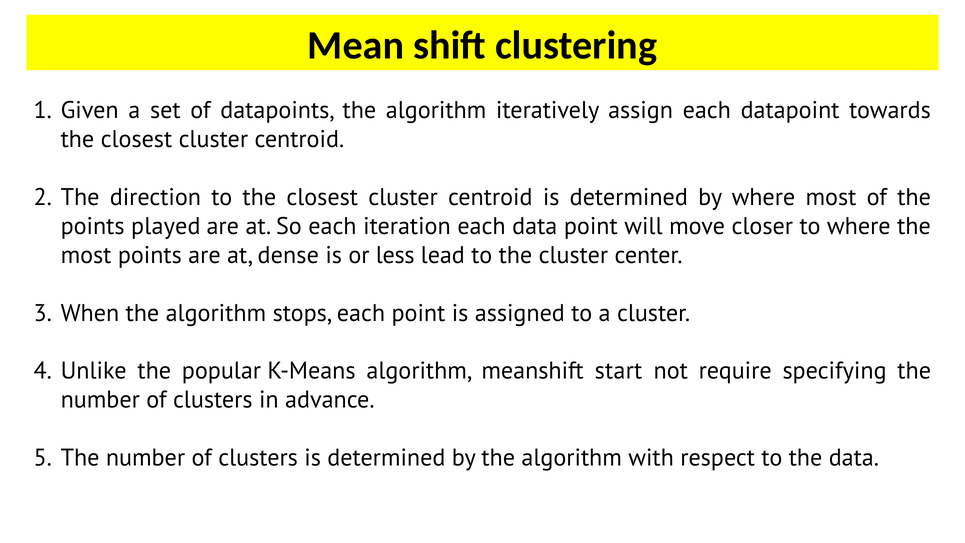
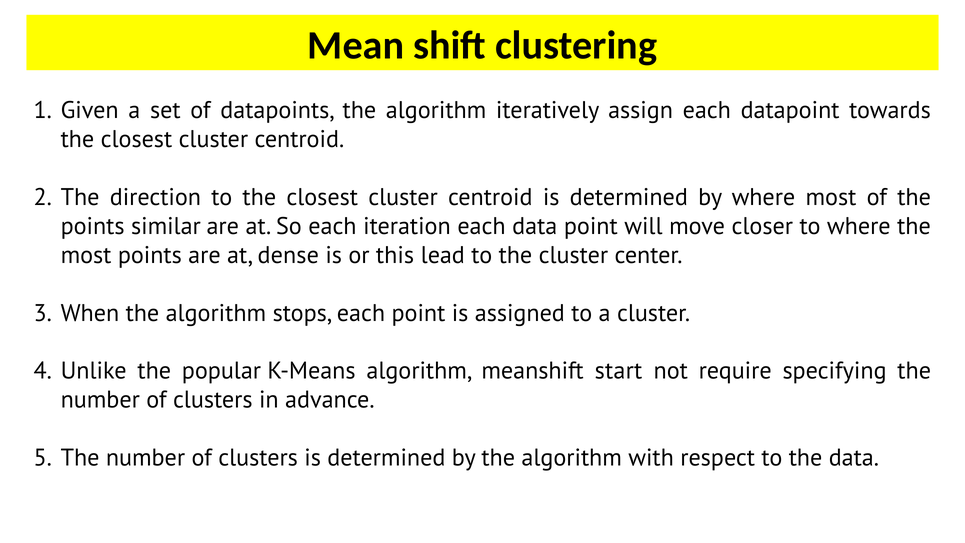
played: played -> similar
less: less -> this
